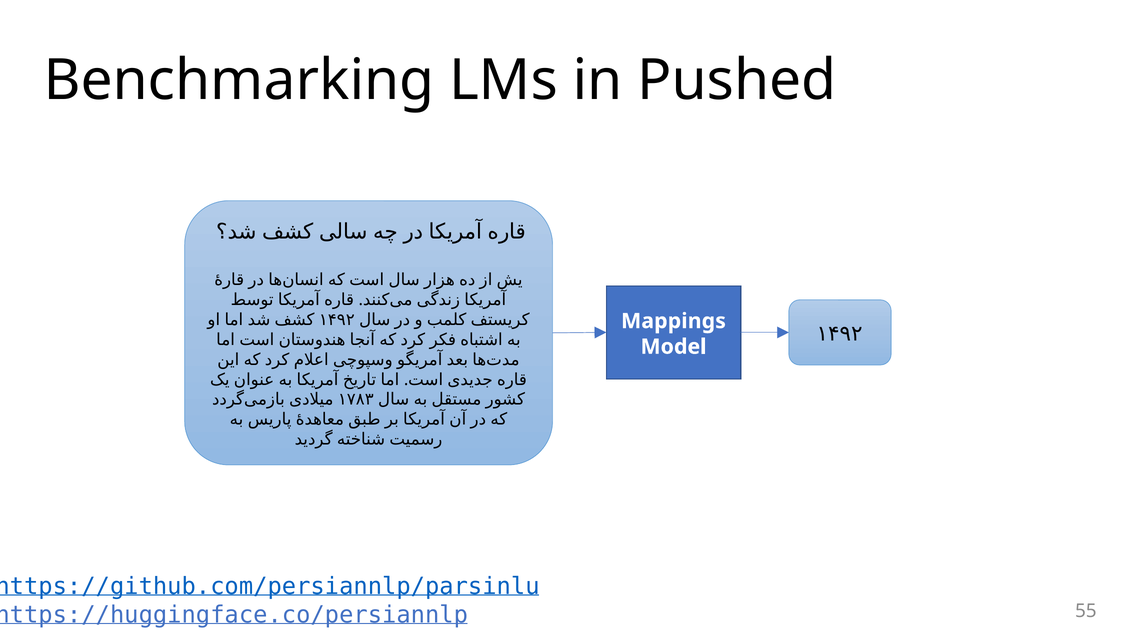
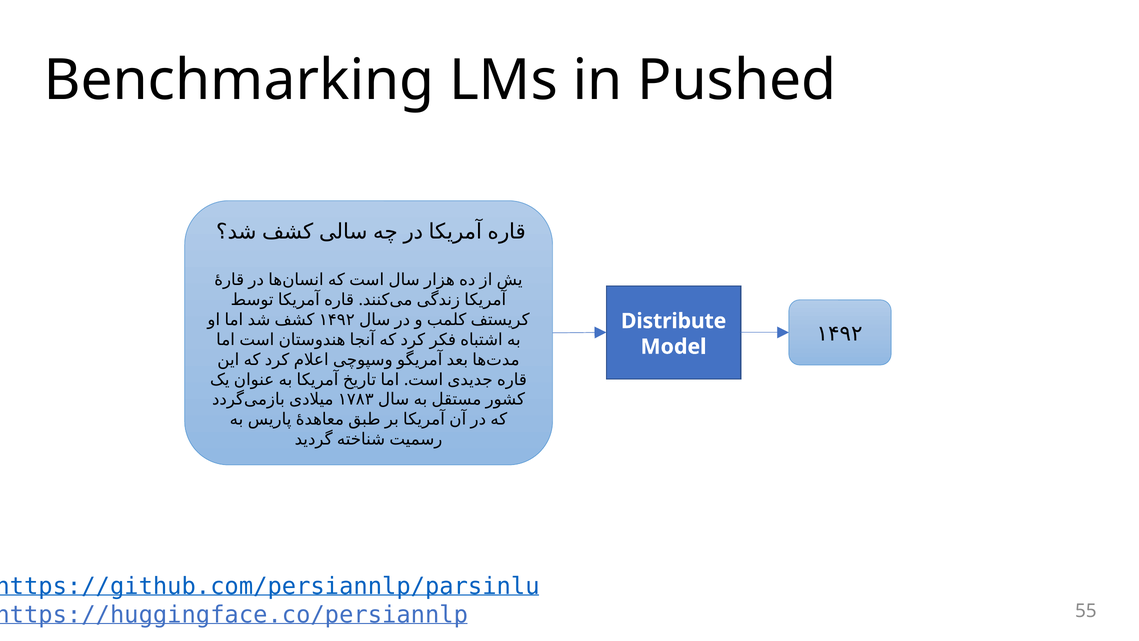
Mappings: Mappings -> Distribute
